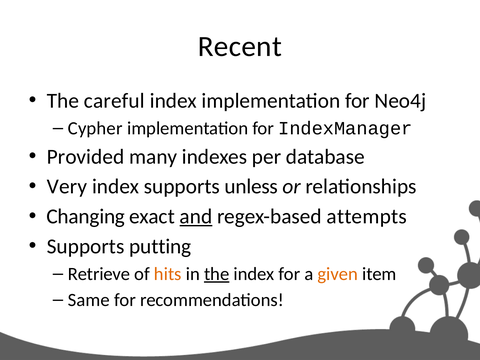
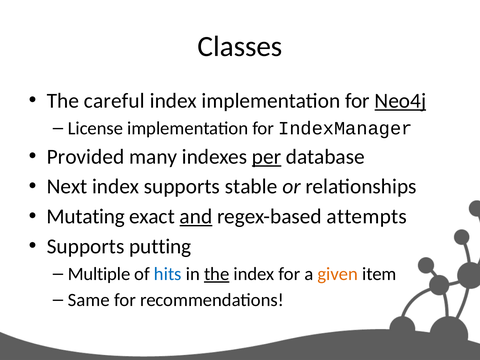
Recent: Recent -> Classes
Neo4j underline: none -> present
Cypher: Cypher -> License
per underline: none -> present
Very: Very -> Next
unless: unless -> stable
Changing: Changing -> Mutating
Retrieve: Retrieve -> Multiple
hits colour: orange -> blue
